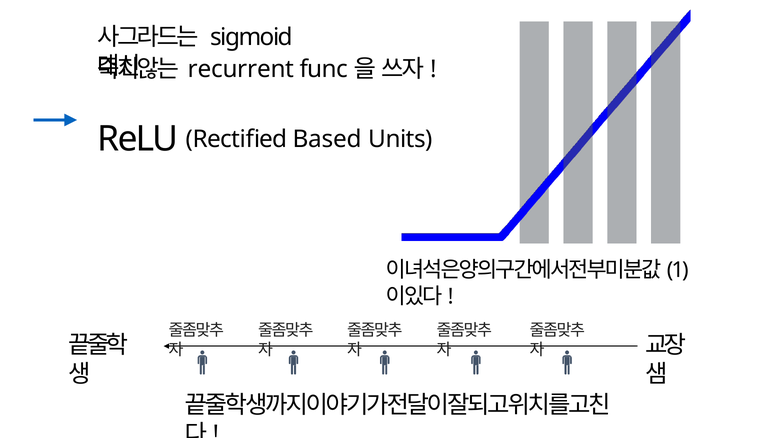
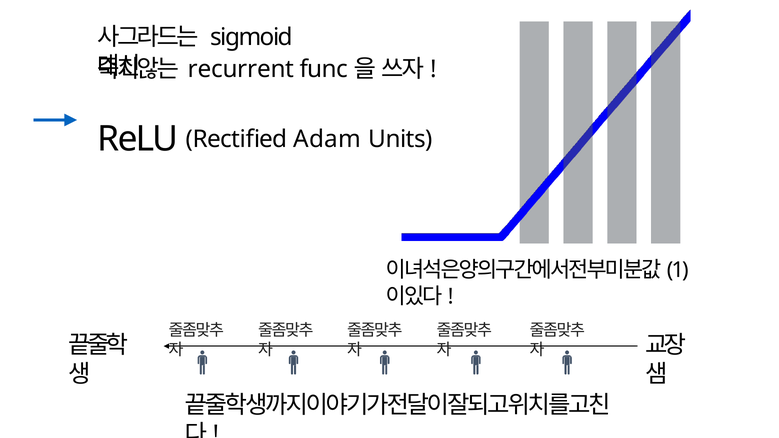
Based: Based -> Adam
